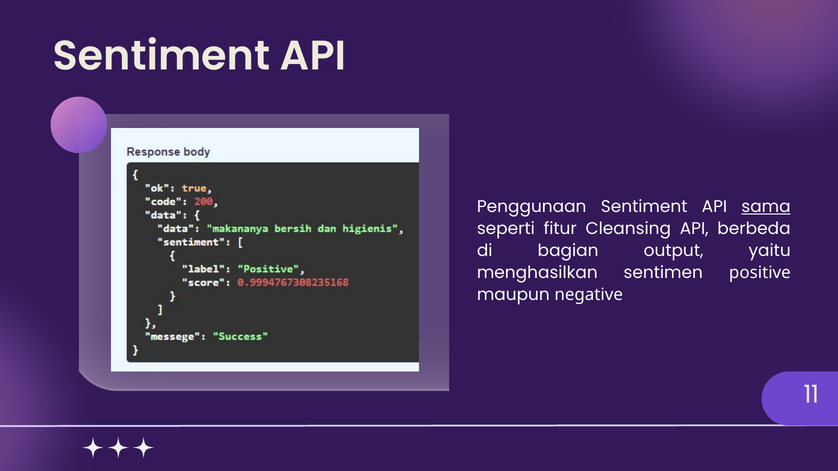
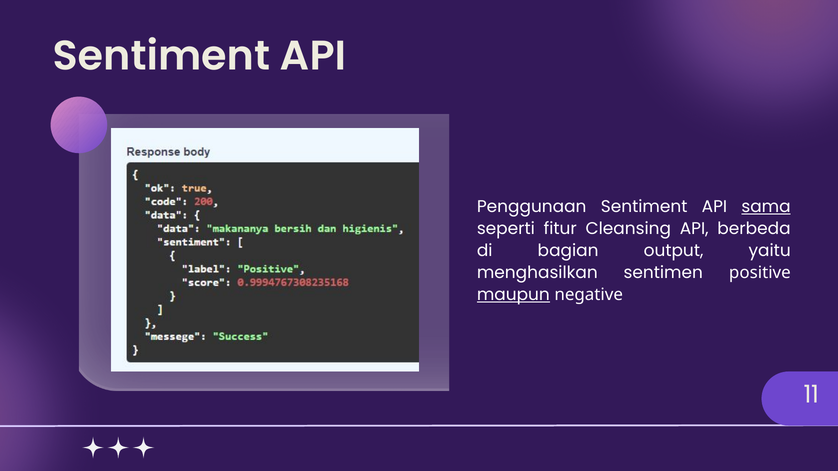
maupun underline: none -> present
